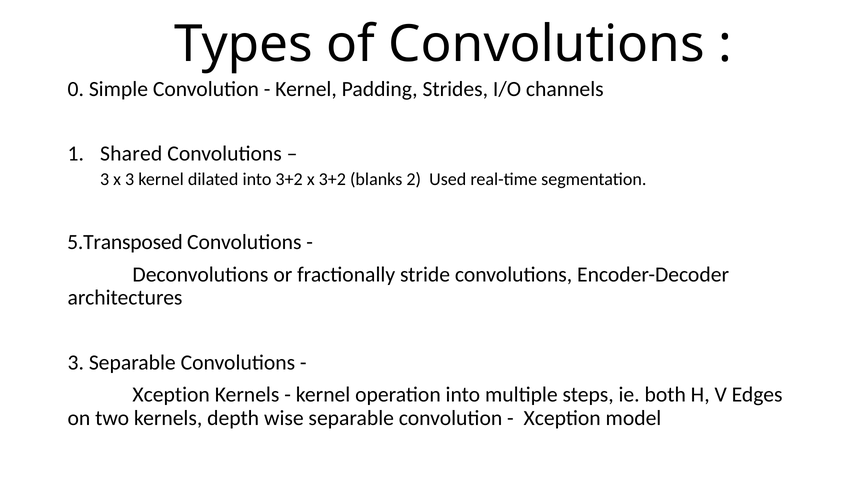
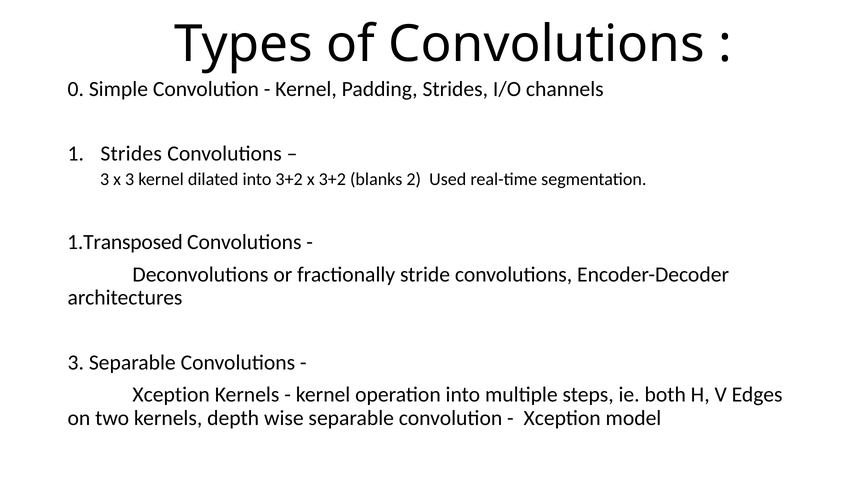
Shared at (131, 154): Shared -> Strides
5.Transposed: 5.Transposed -> 1.Transposed
